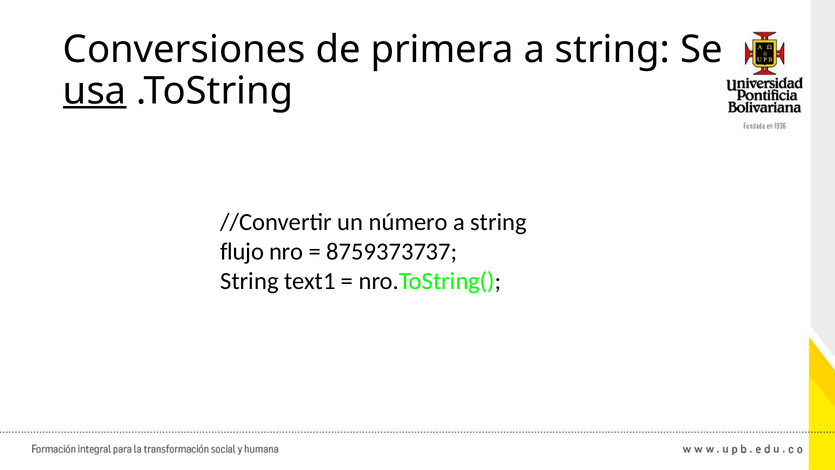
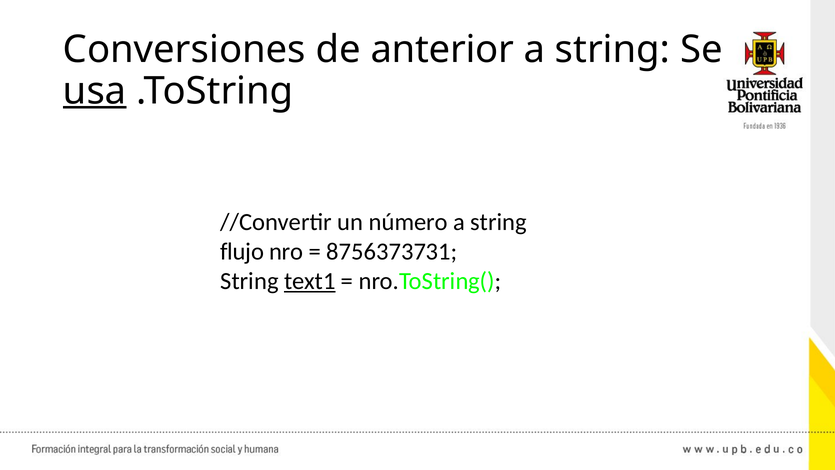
primera: primera -> anterior
8759373737: 8759373737 -> 8756373731
text1 underline: none -> present
